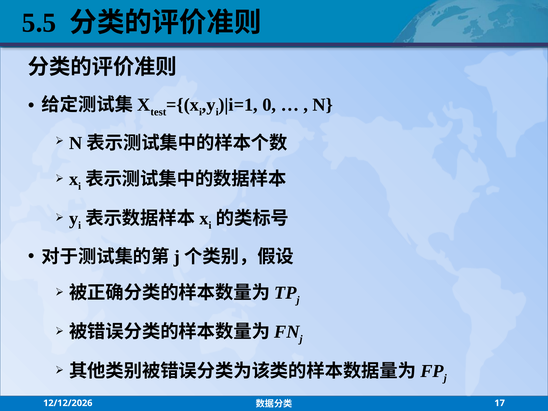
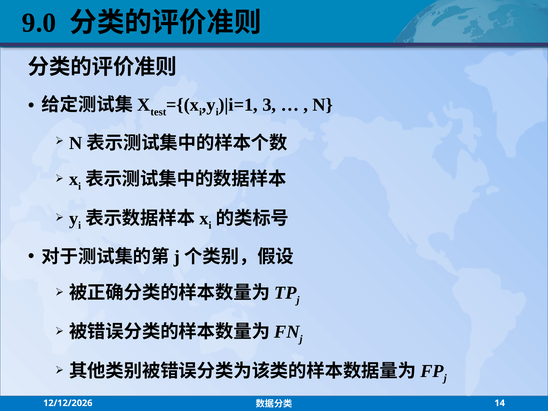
5.5: 5.5 -> 9.0
0: 0 -> 3
17: 17 -> 14
